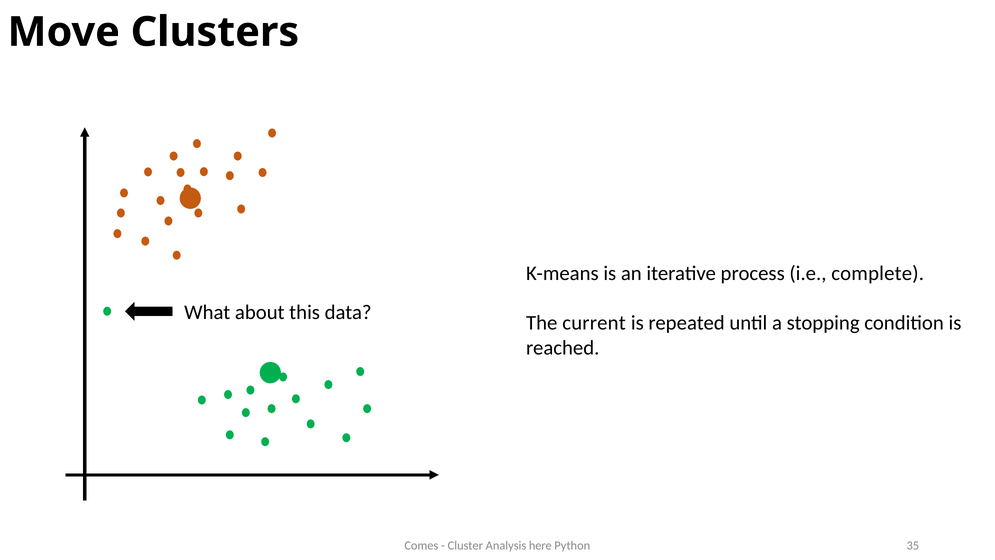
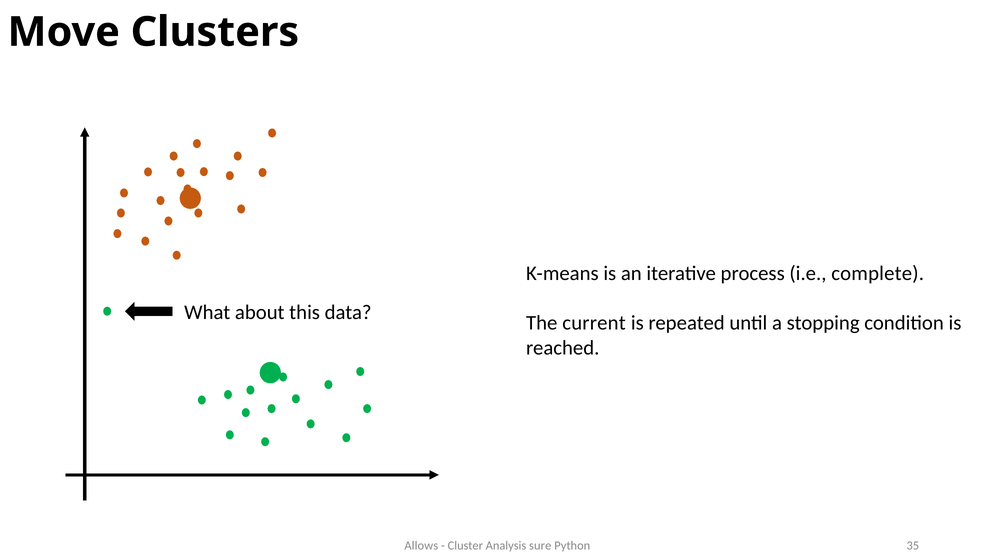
Comes: Comes -> Allows
here: here -> sure
